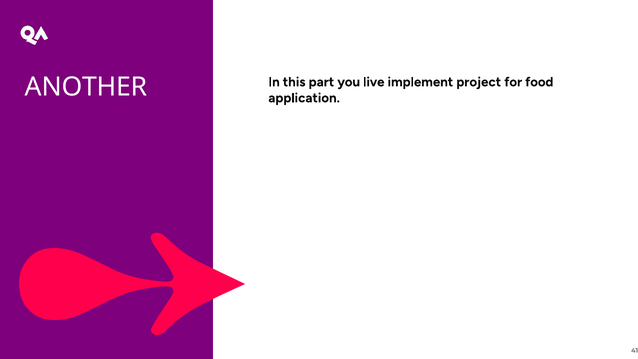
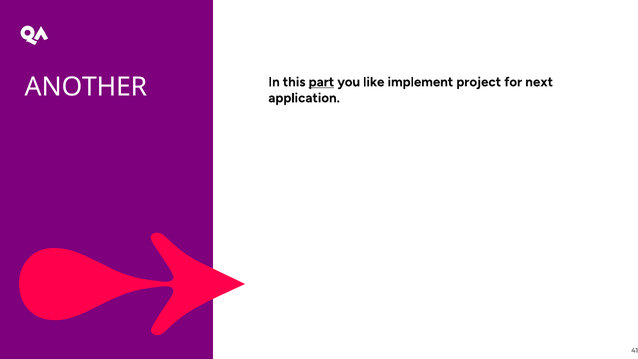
part underline: none -> present
live: live -> like
food: food -> next
